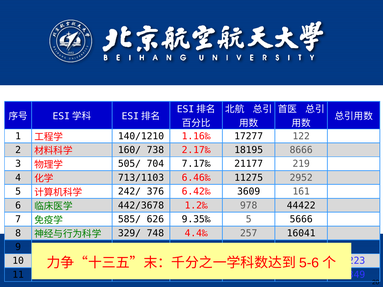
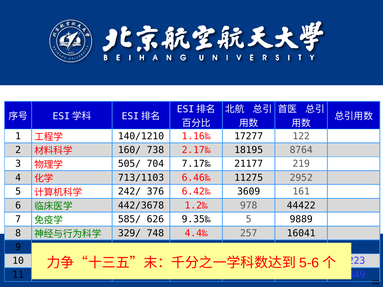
8666: 8666 -> 8764
5666: 5666 -> 9889
